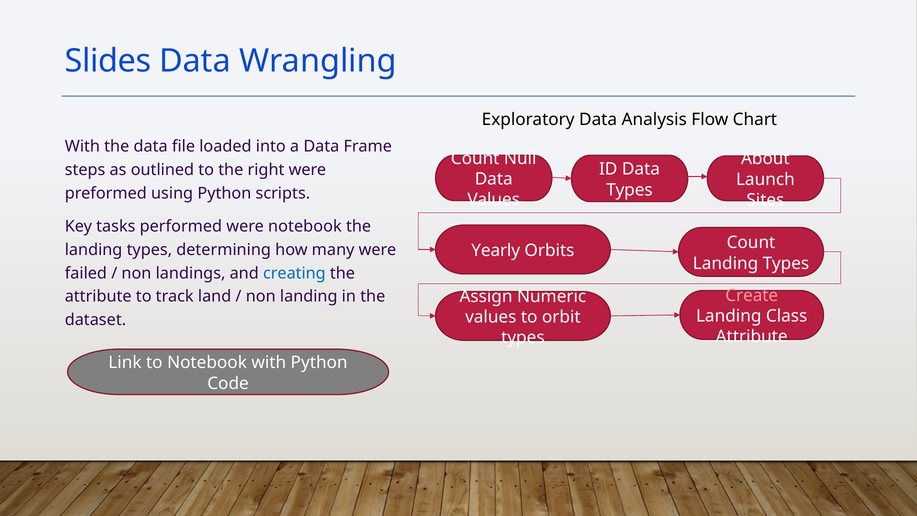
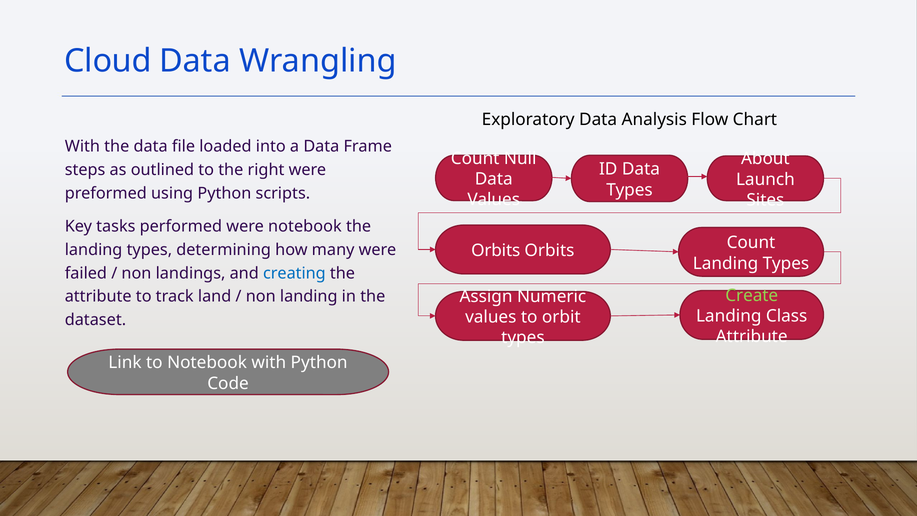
Slides: Slides -> Cloud
Yearly at (496, 251): Yearly -> Orbits
Create colour: pink -> light green
